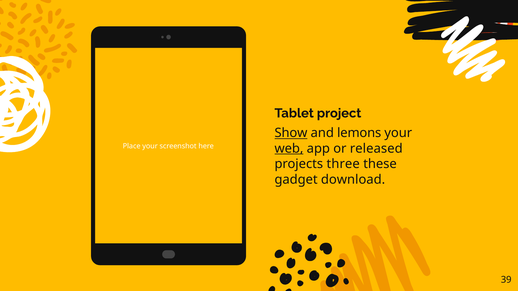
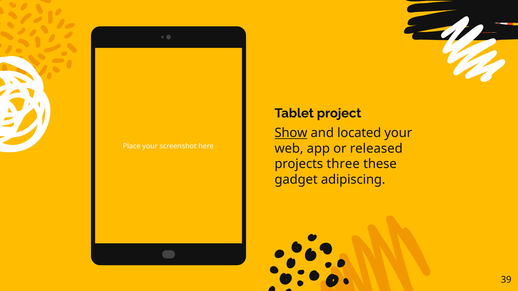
lemons: lemons -> located
web underline: present -> none
download: download -> adipiscing
